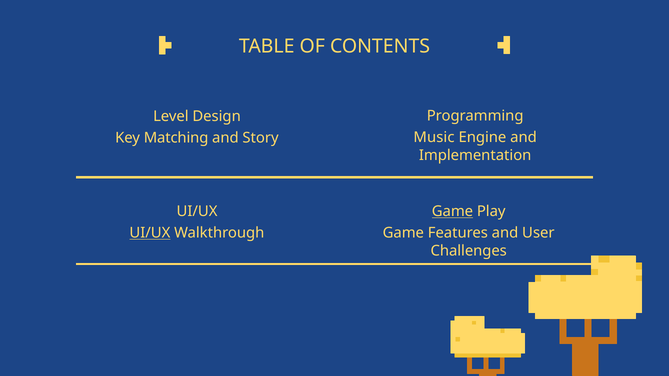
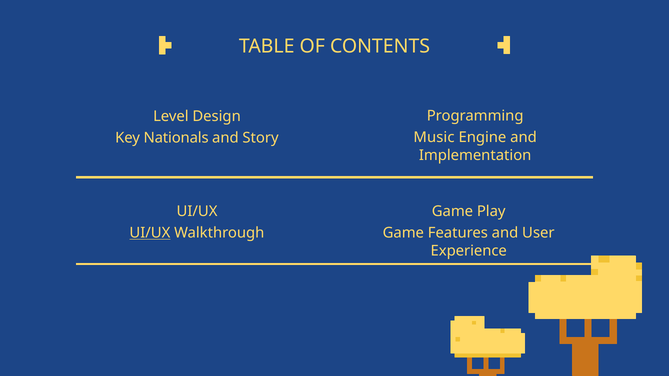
Matching: Matching -> Nationals
Game at (452, 212) underline: present -> none
Challenges: Challenges -> Experience
